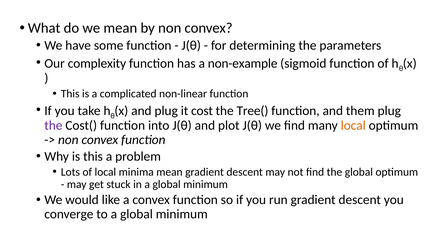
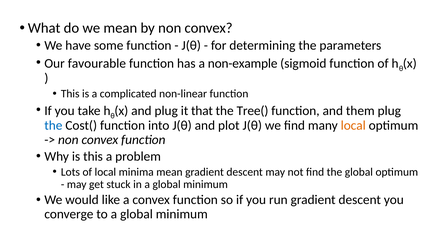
complexity: complexity -> favourable
cost: cost -> that
the at (53, 126) colour: purple -> blue
